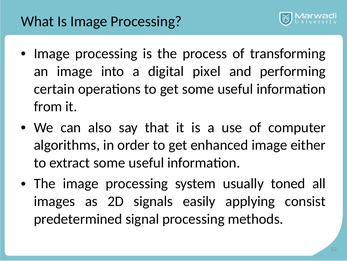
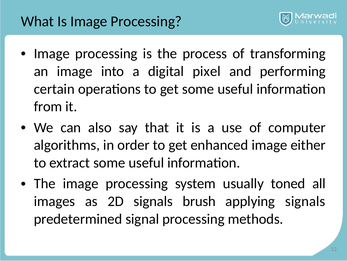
easily: easily -> brush
applying consist: consist -> signals
